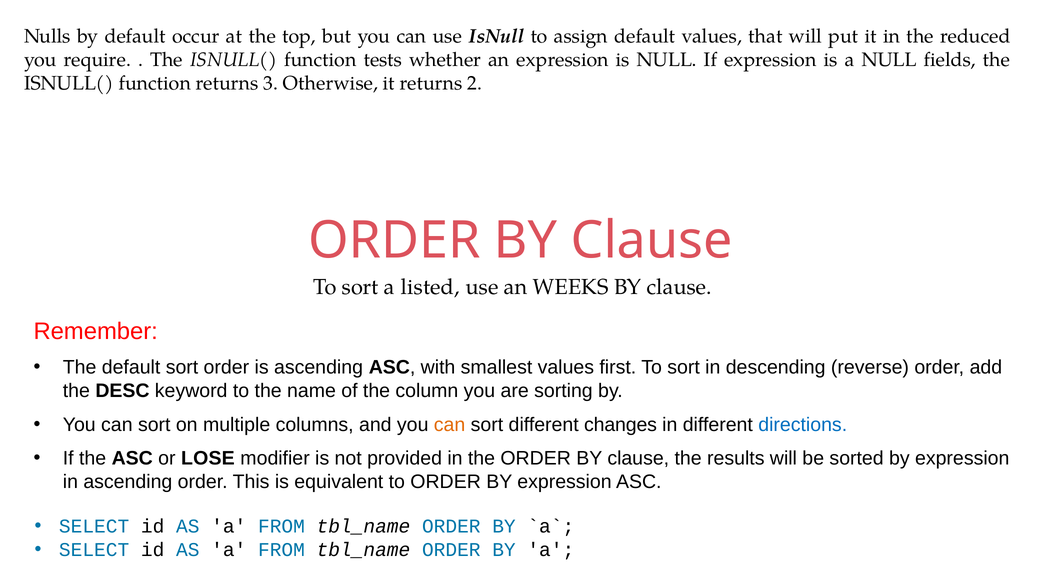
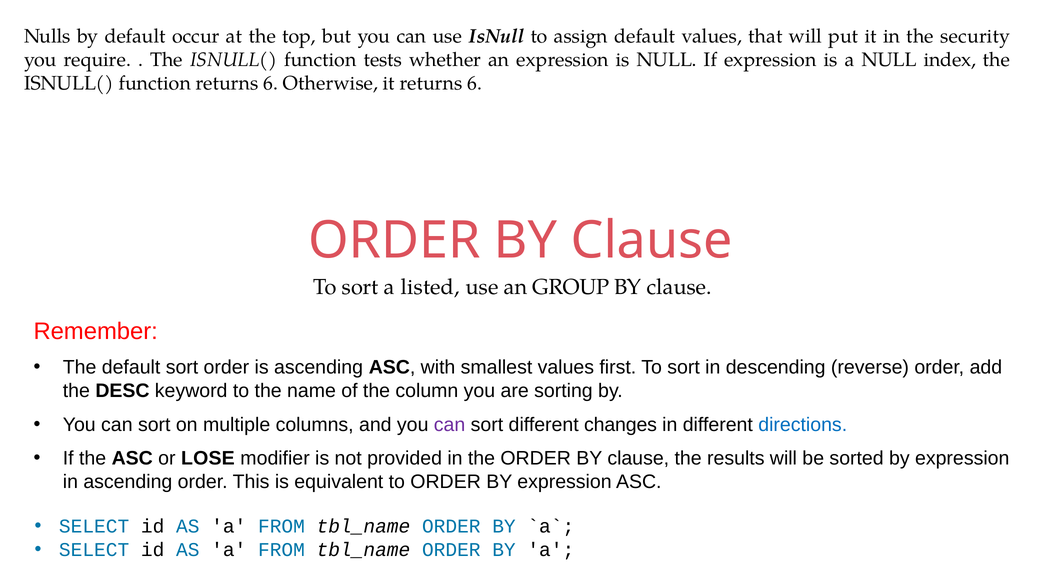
reduced: reduced -> security
fields: fields -> index
function returns 3: 3 -> 6
it returns 2: 2 -> 6
WEEKS: WEEKS -> GROUP
can at (450, 424) colour: orange -> purple
